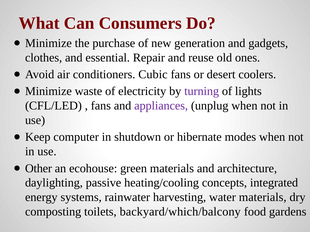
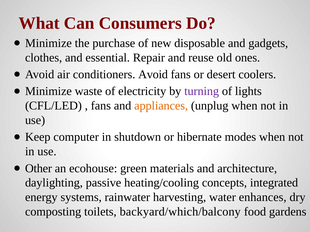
generation: generation -> disposable
conditioners Cubic: Cubic -> Avoid
appliances colour: purple -> orange
water materials: materials -> enhances
